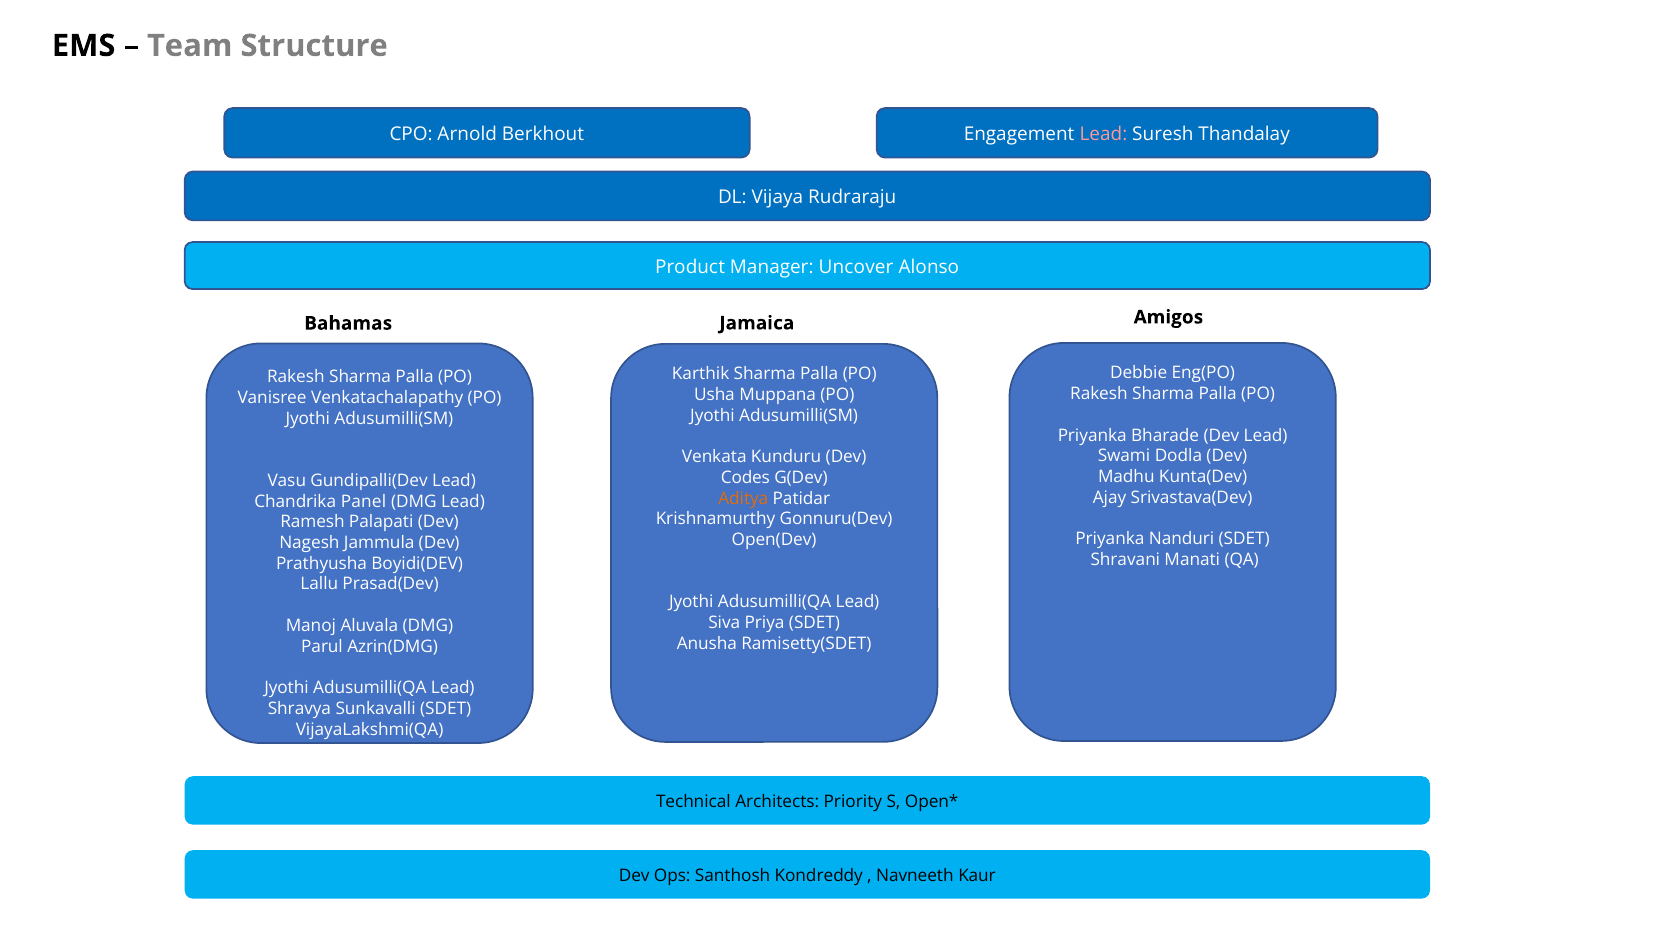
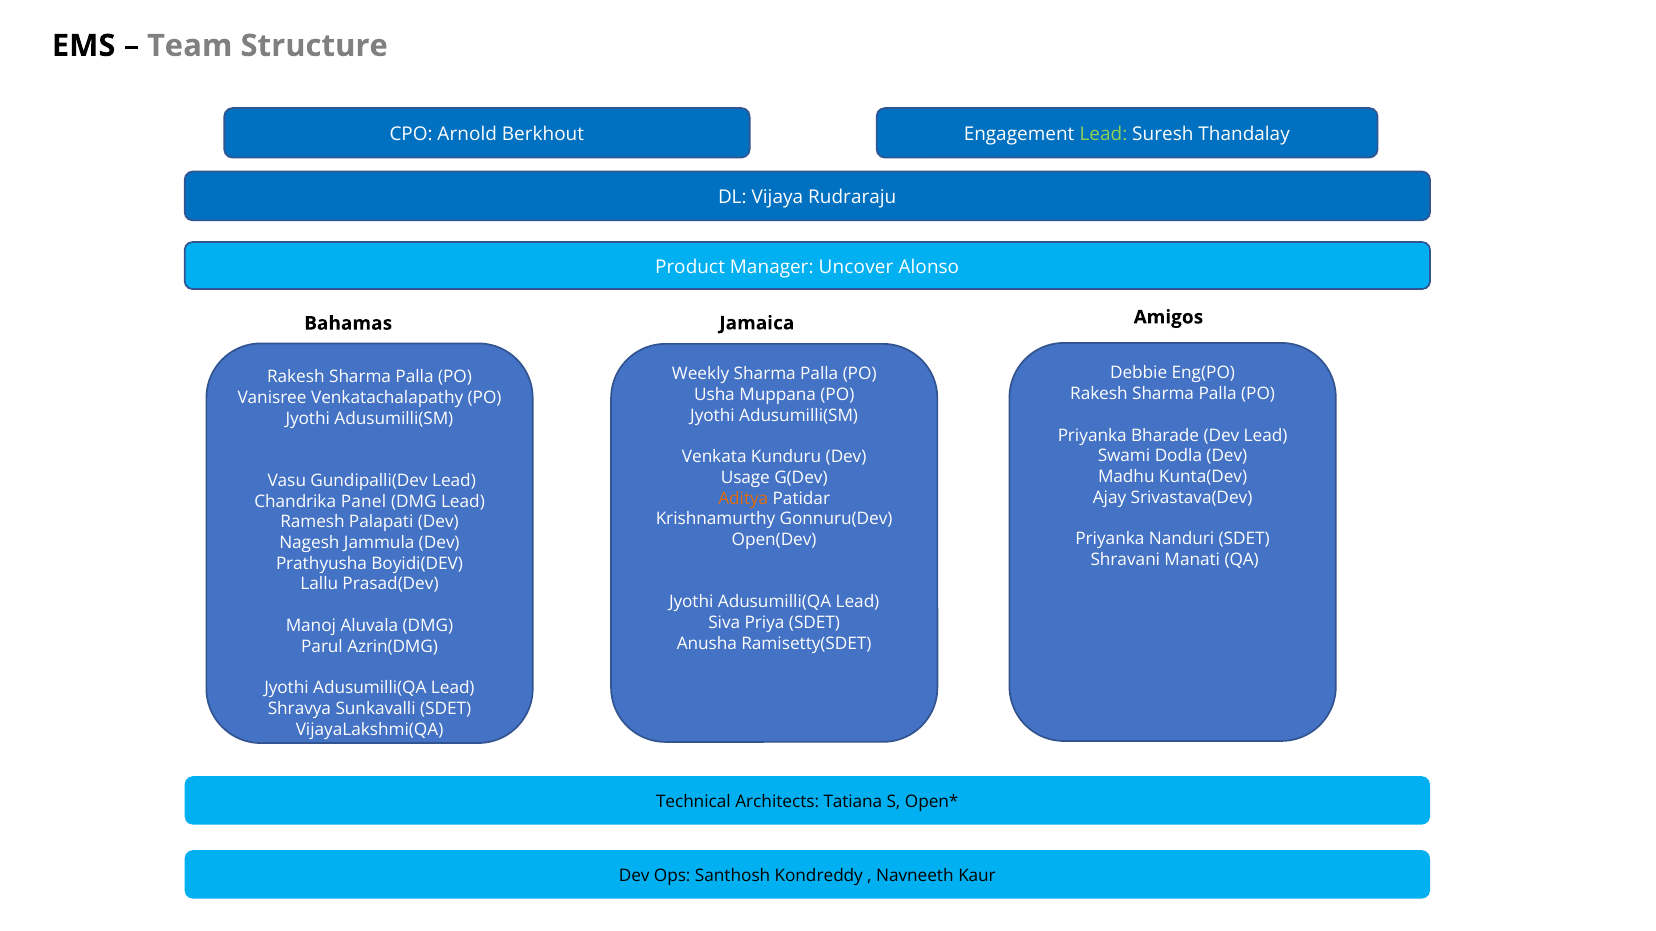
Lead at (1103, 134) colour: pink -> light green
Karthik: Karthik -> Weekly
Codes: Codes -> Usage
Priority: Priority -> Tatiana
